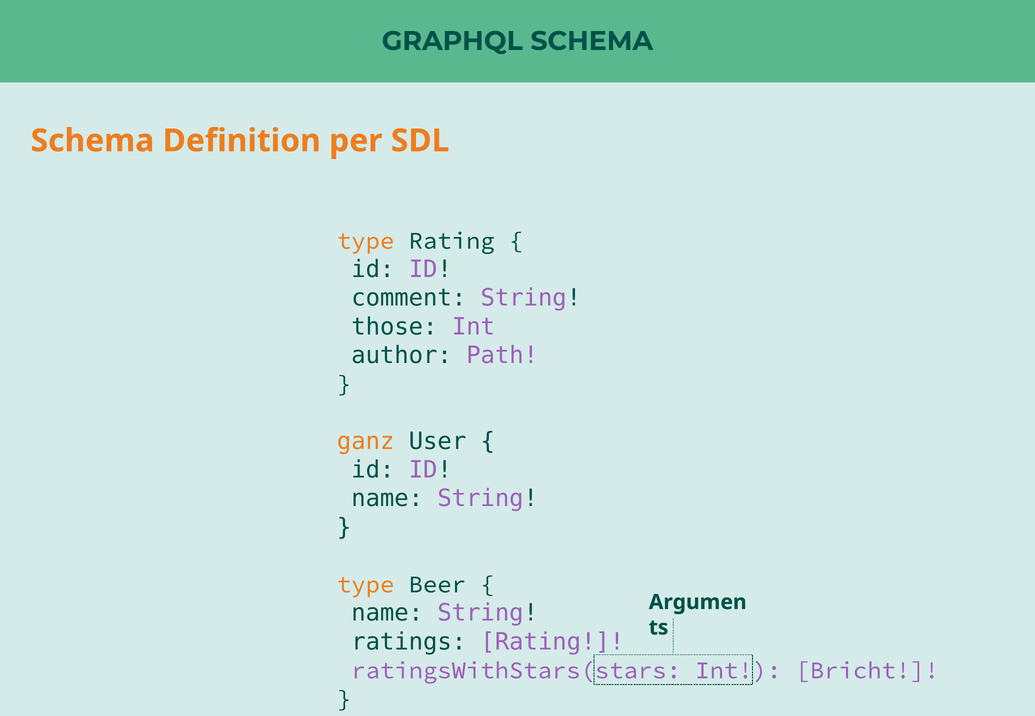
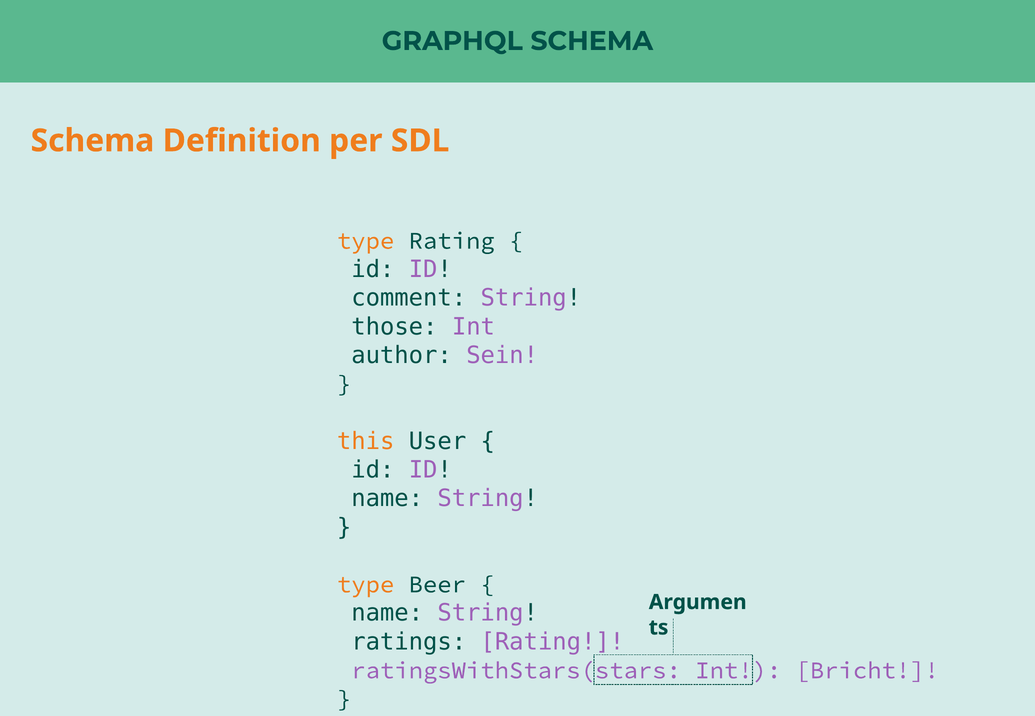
Path: Path -> Sein
ganz: ganz -> this
